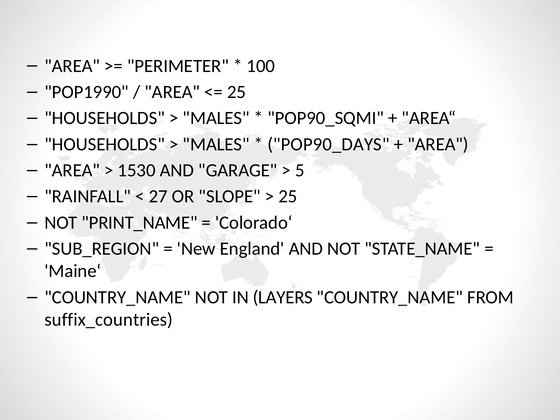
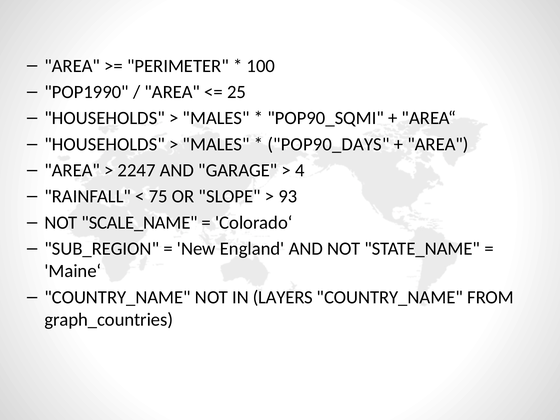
1530: 1530 -> 2247
5: 5 -> 4
27: 27 -> 75
25 at (288, 196): 25 -> 93
PRINT_NAME: PRINT_NAME -> SCALE_NAME
suffix_countries: suffix_countries -> graph_countries
